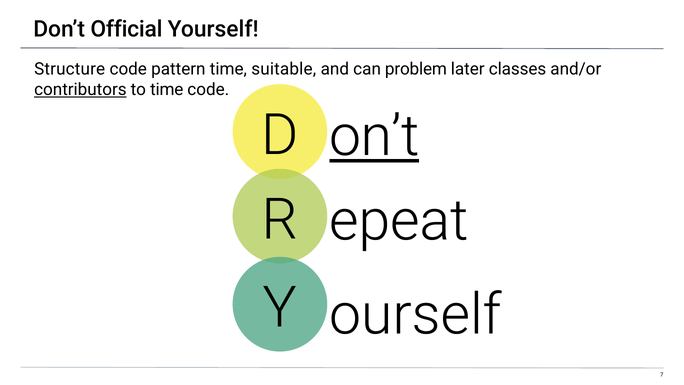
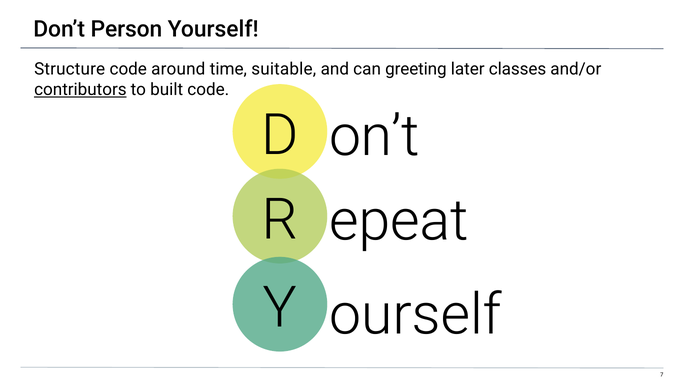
Official: Official -> Person
pattern: pattern -> around
problem: problem -> greeting
to time: time -> built
on’t underline: present -> none
